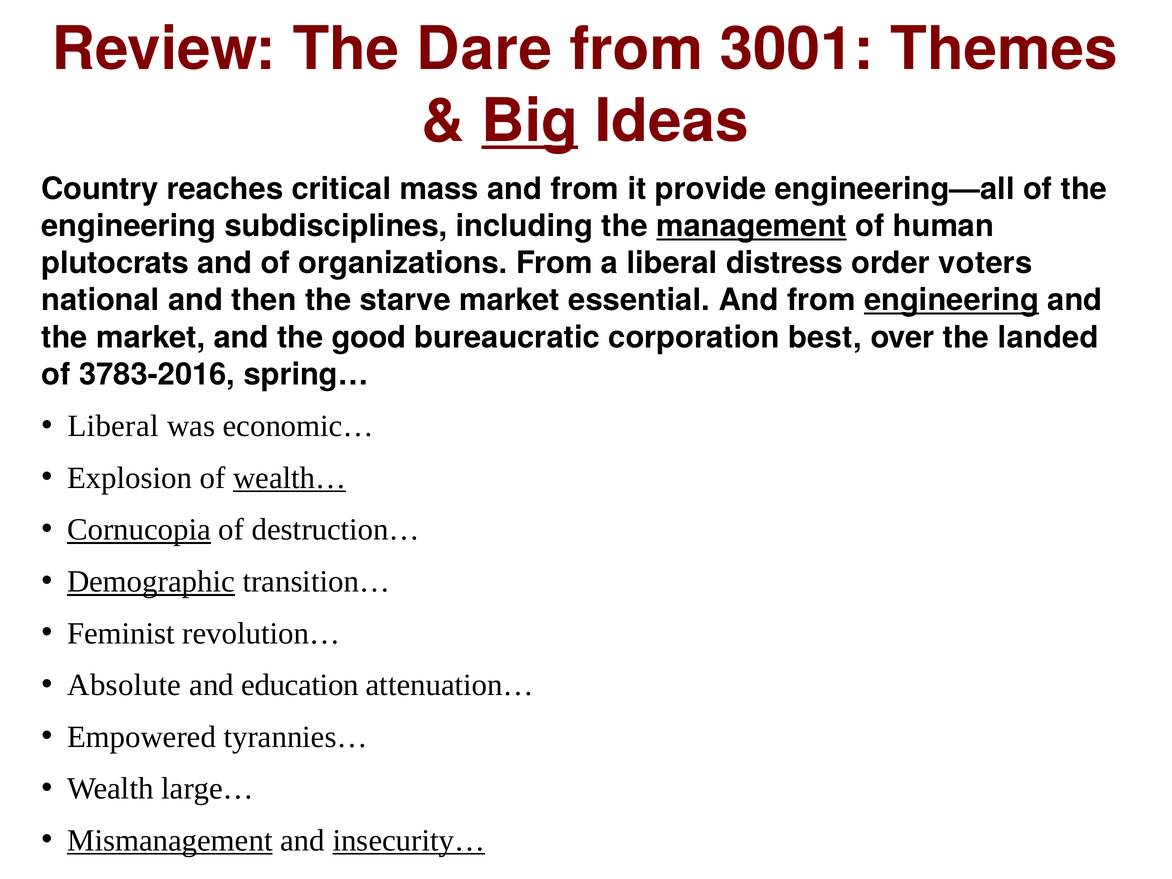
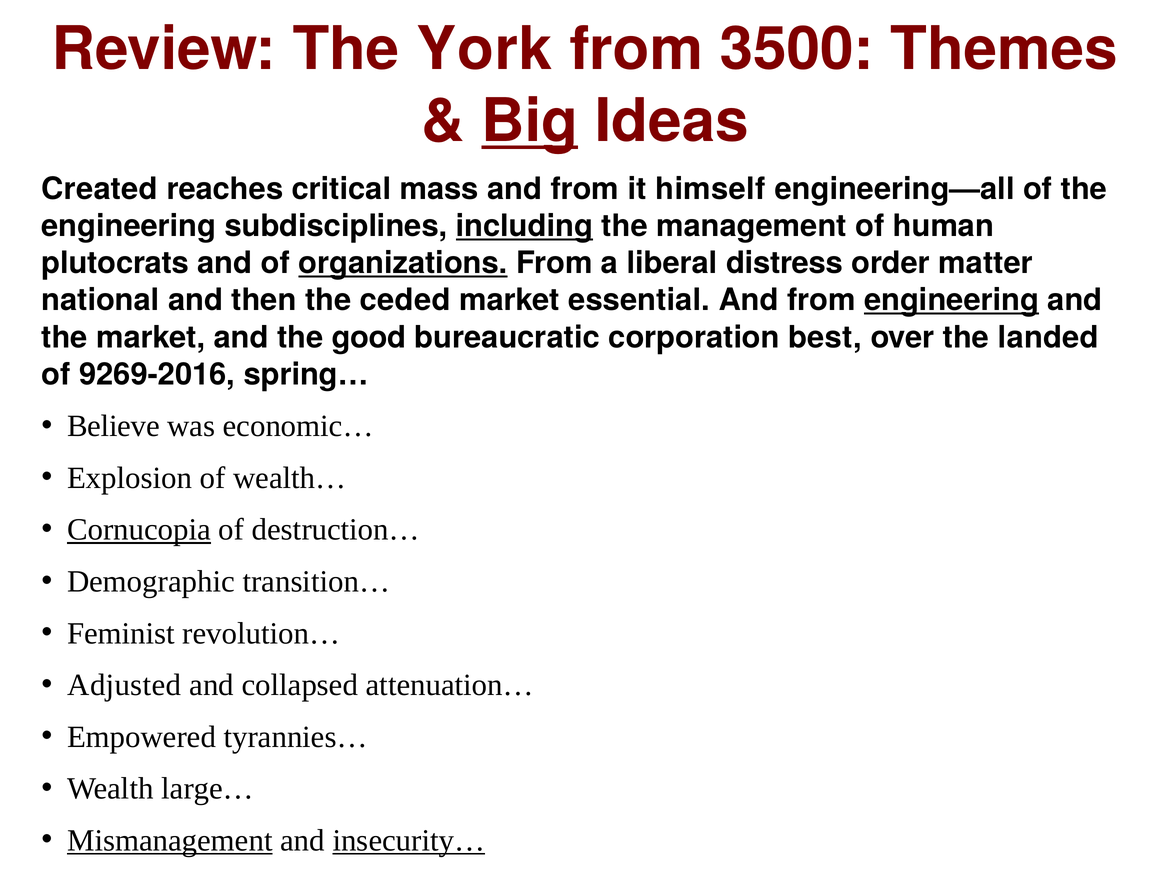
Dare: Dare -> York
3001: 3001 -> 3500
Country: Country -> Created
provide: provide -> himself
including underline: none -> present
management underline: present -> none
organizations underline: none -> present
voters: voters -> matter
starve: starve -> ceded
3783-2016: 3783-2016 -> 9269-2016
Liberal at (113, 426): Liberal -> Believe
wealth… underline: present -> none
Demographic underline: present -> none
Absolute: Absolute -> Adjusted
education: education -> collapsed
